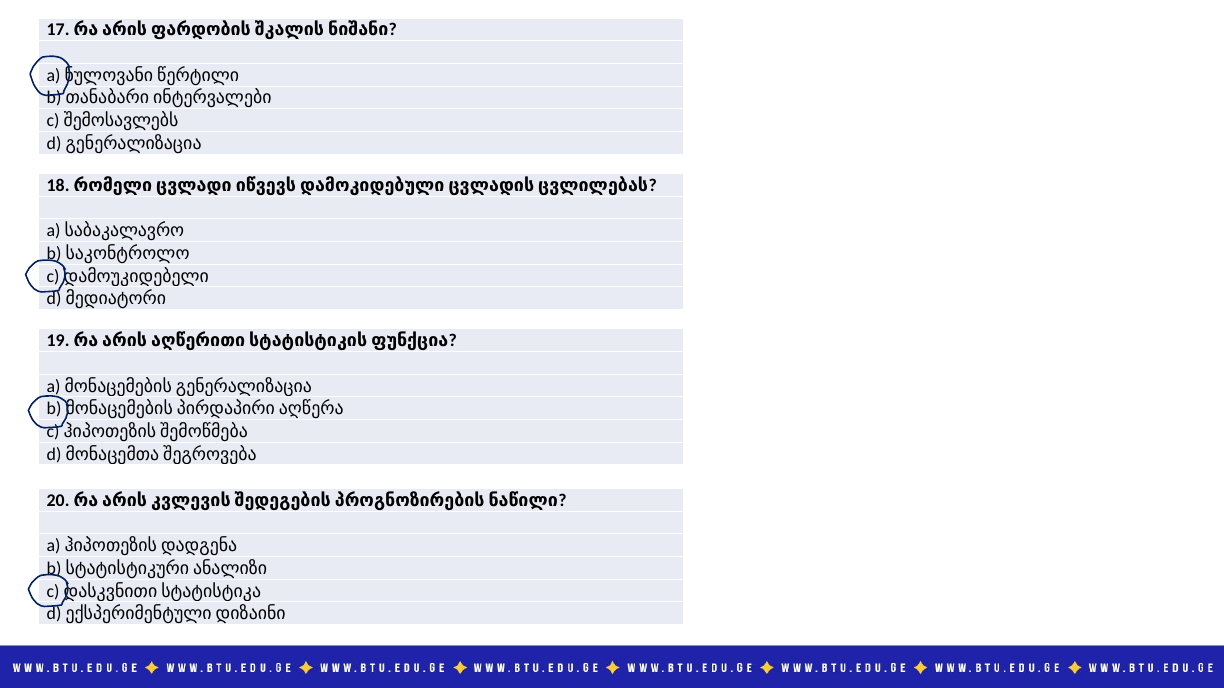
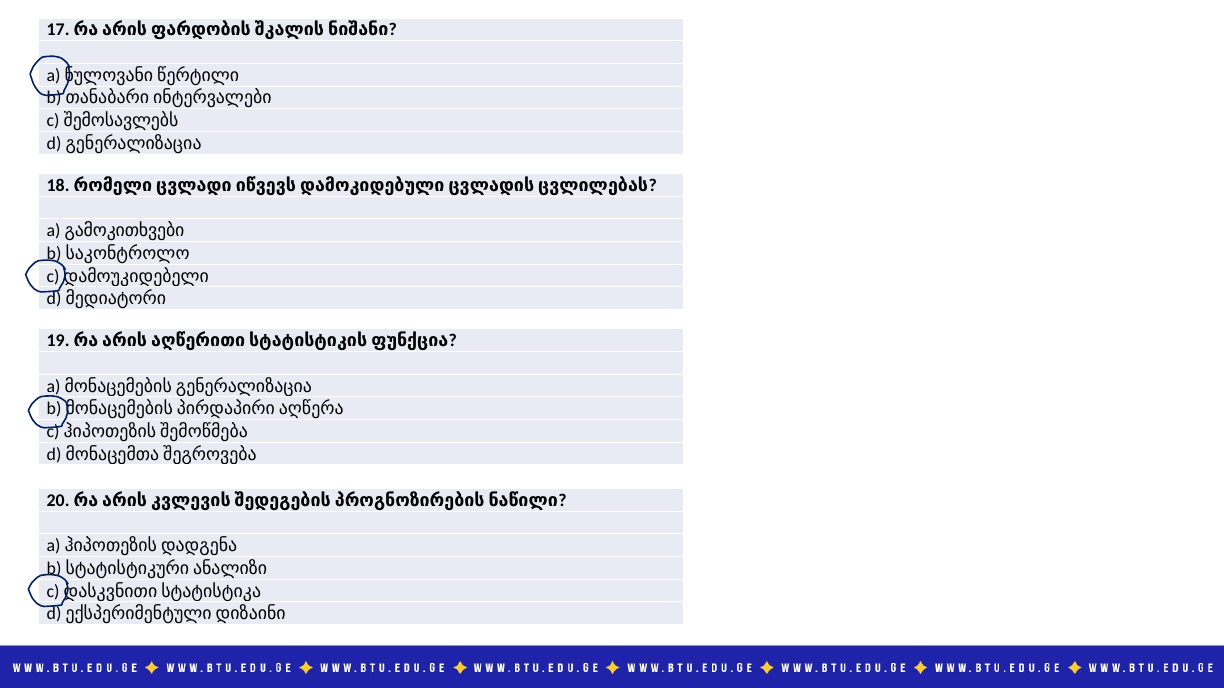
საბაკალავრო: საბაკალავრო -> გამოკითხვები
